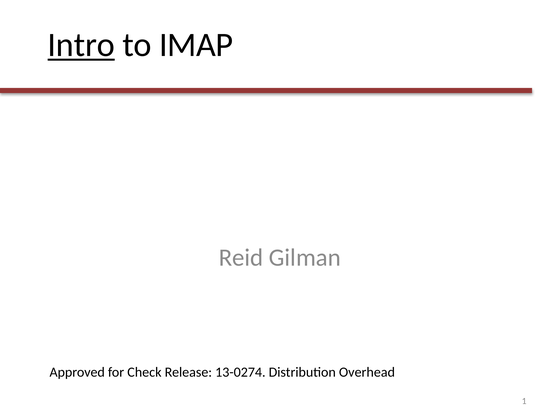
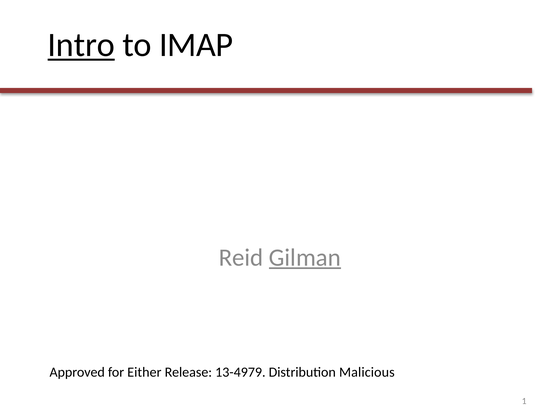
Gilman underline: none -> present
Check: Check -> Either
13-0274: 13-0274 -> 13-4979
Overhead: Overhead -> Malicious
